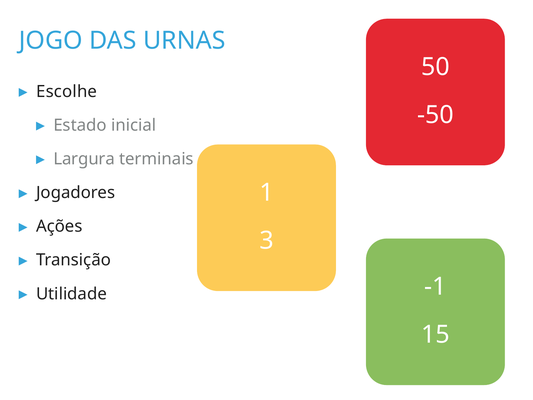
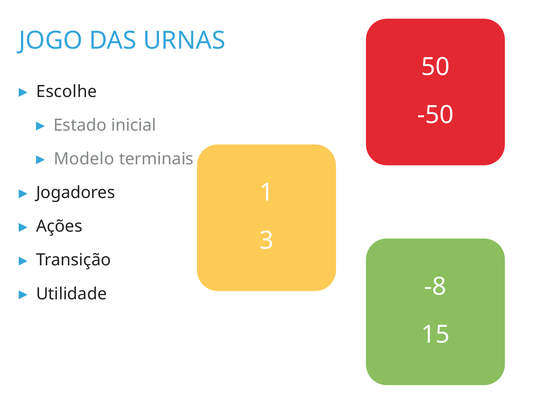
Largura: Largura -> Modelo
-1: -1 -> -8
